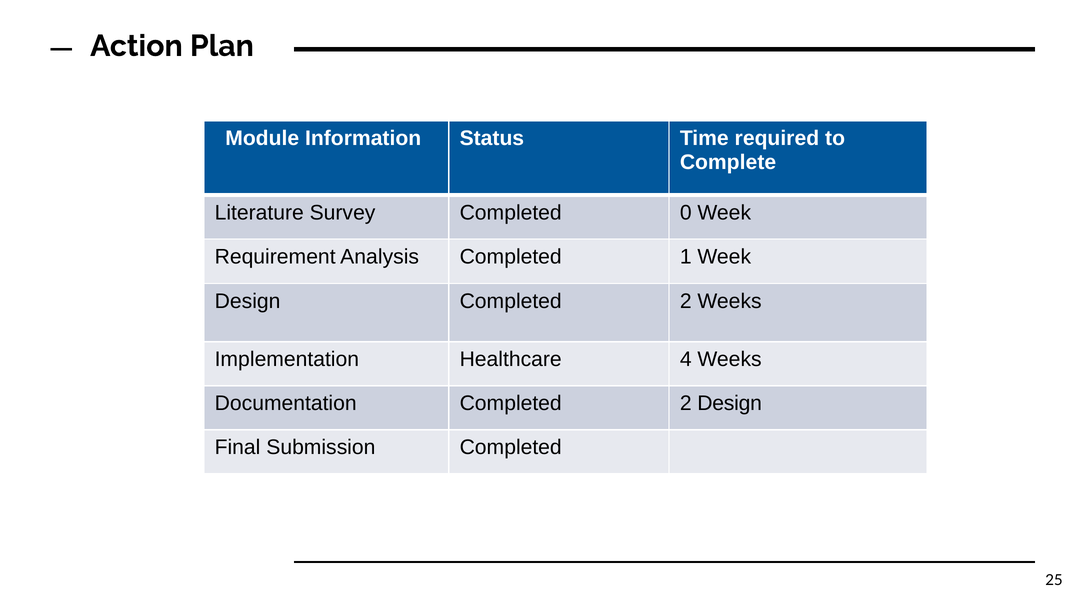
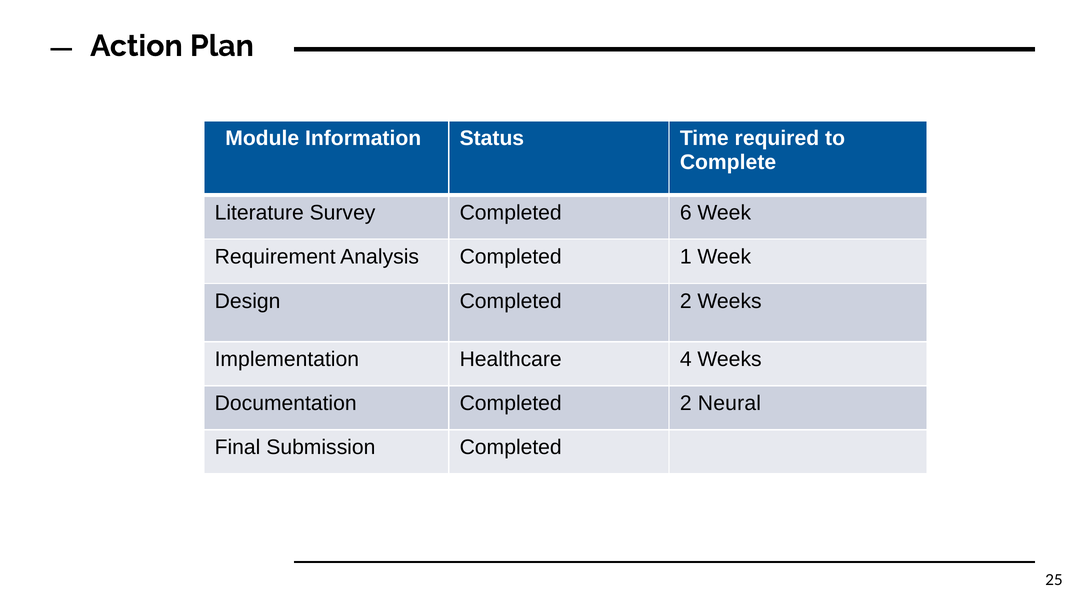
0: 0 -> 6
2 Design: Design -> Neural
